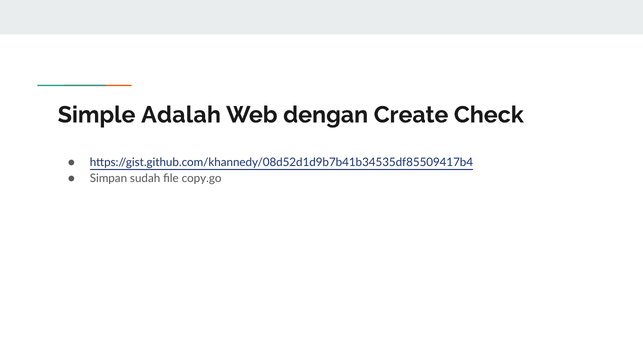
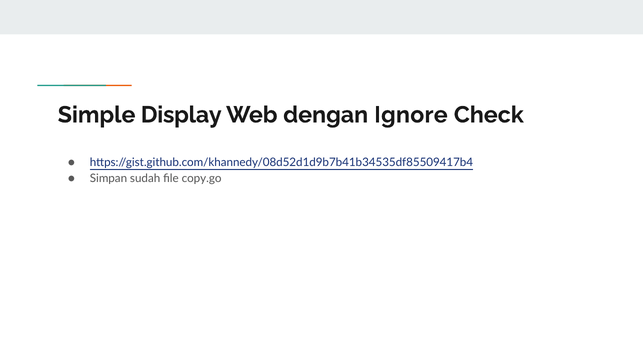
Adalah: Adalah -> Display
Create: Create -> Ignore
